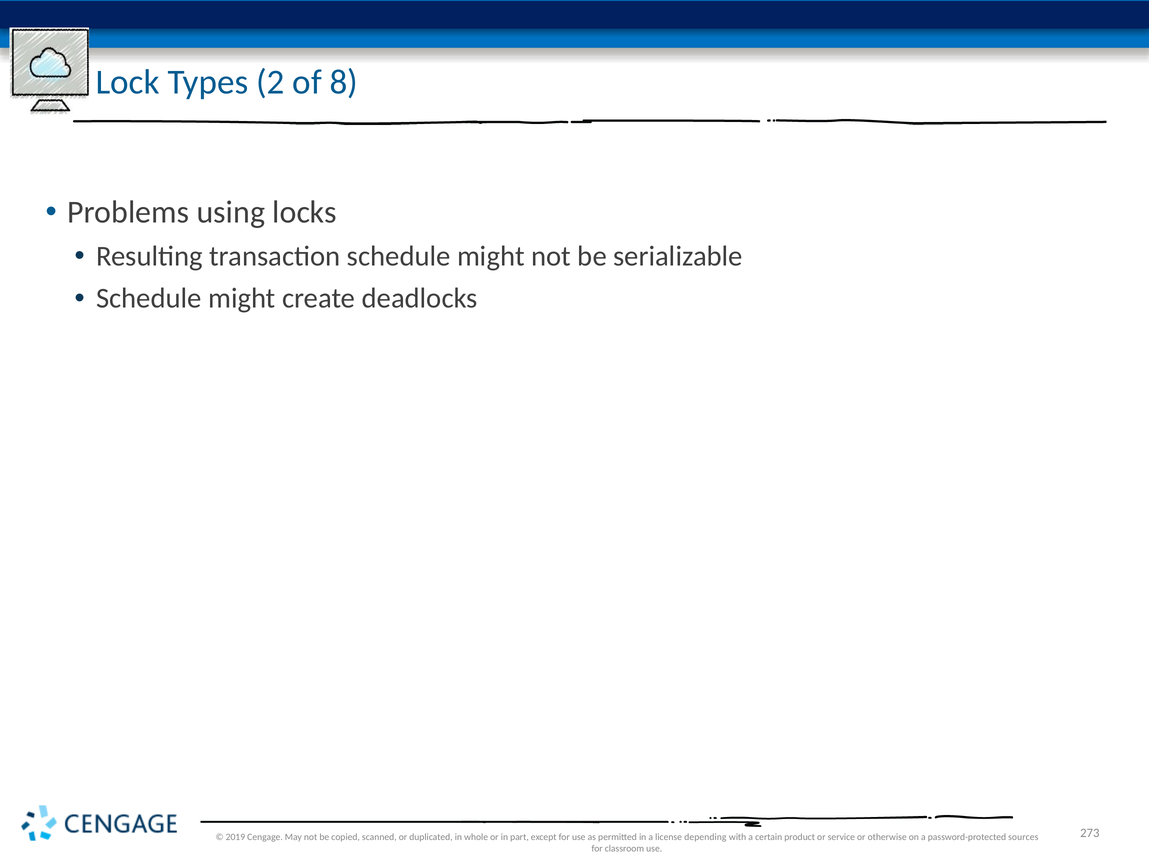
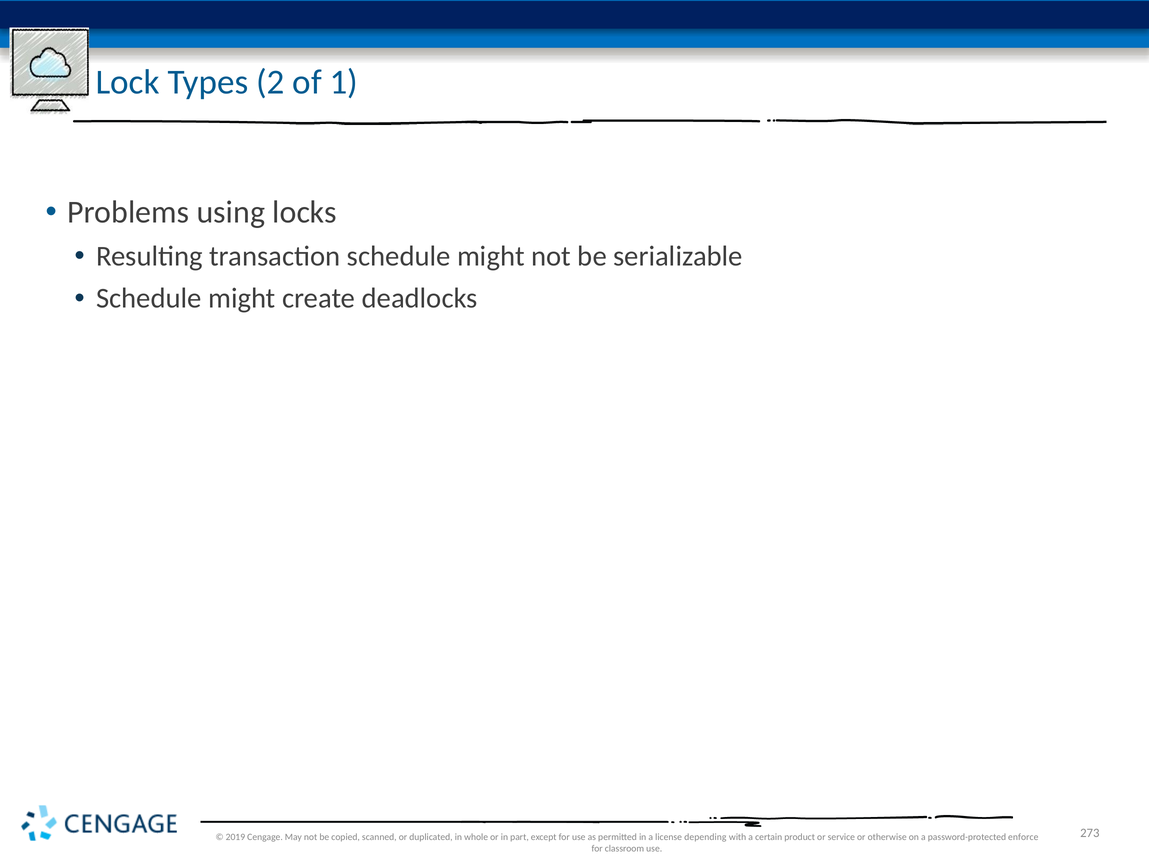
8: 8 -> 1
sources: sources -> enforce
